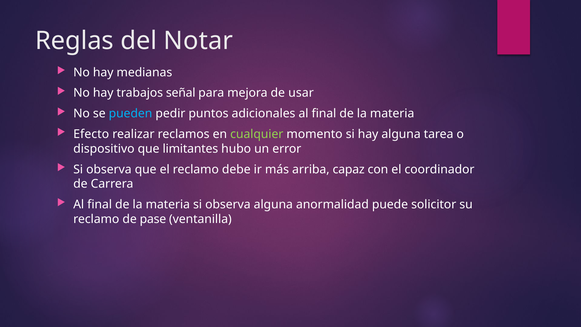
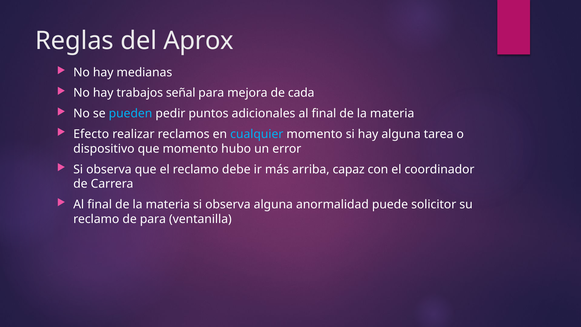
Notar: Notar -> Aprox
usar: usar -> cada
cualquier colour: light green -> light blue
que limitantes: limitantes -> momento
de pase: pase -> para
